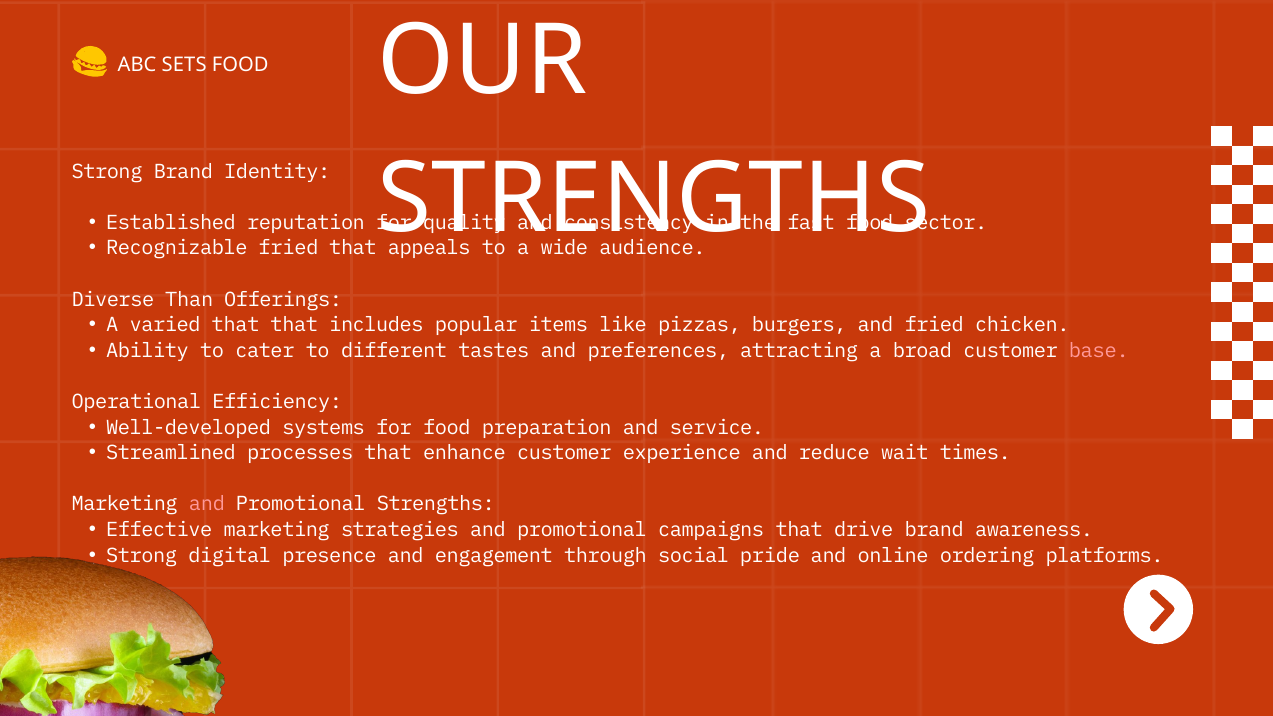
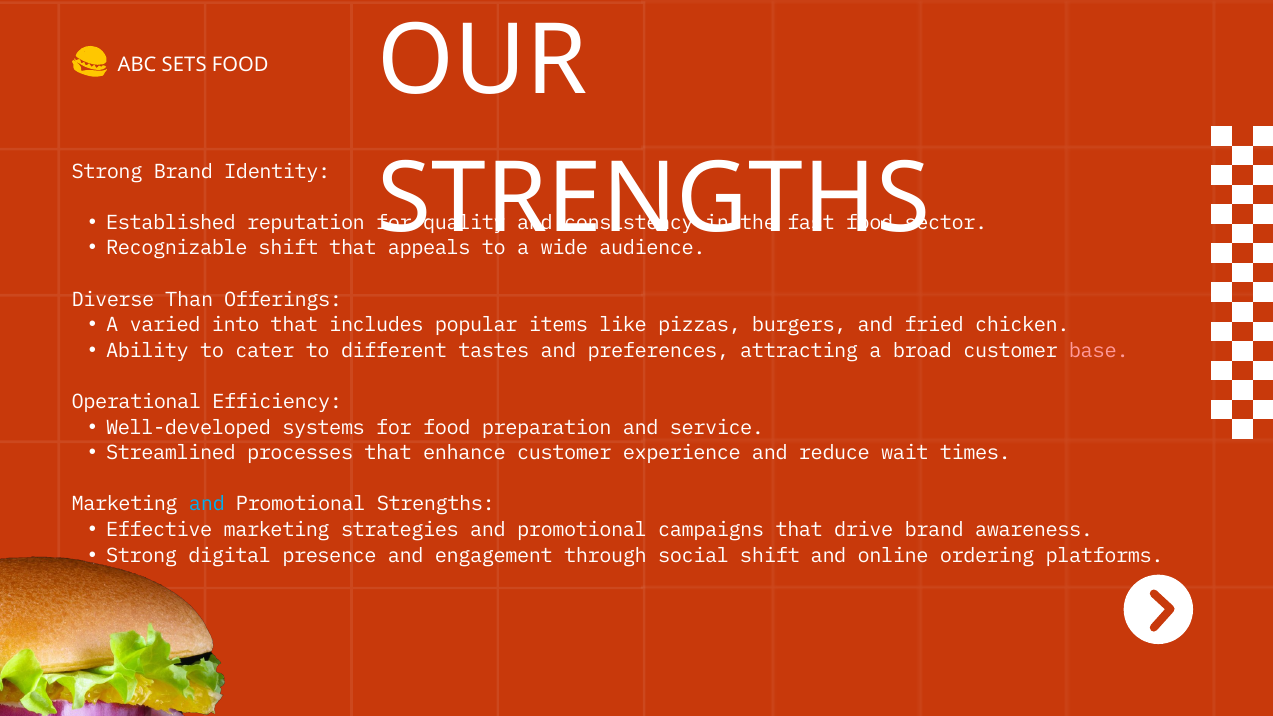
Recognizable fried: fried -> shift
varied that: that -> into
and at (207, 504) colour: pink -> light blue
social pride: pride -> shift
